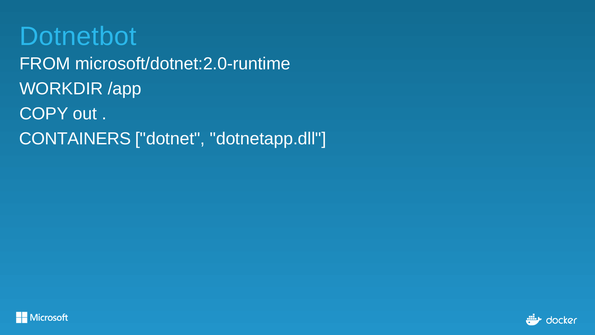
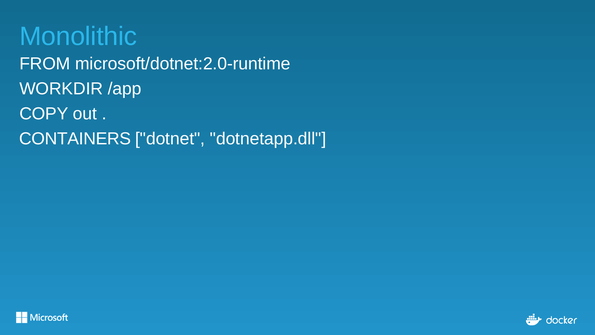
Dotnetbot: Dotnetbot -> Monolithic
